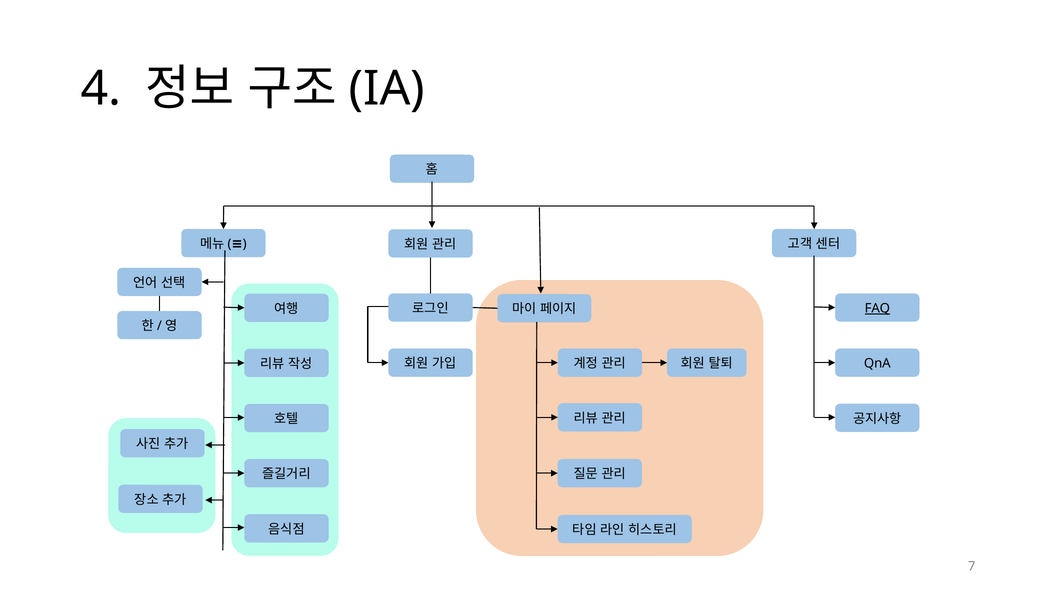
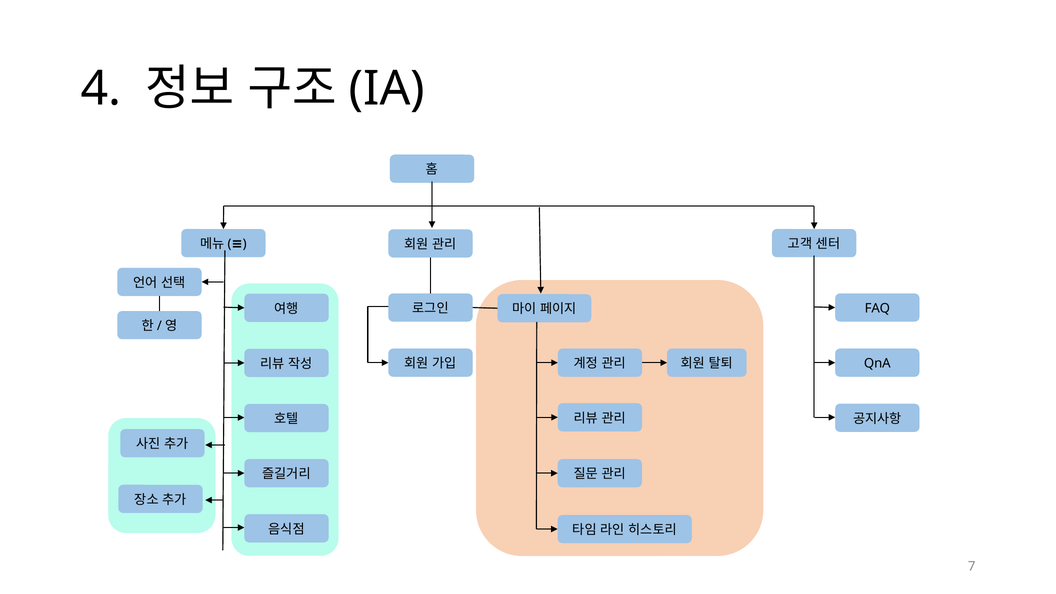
FAQ underline: present -> none
